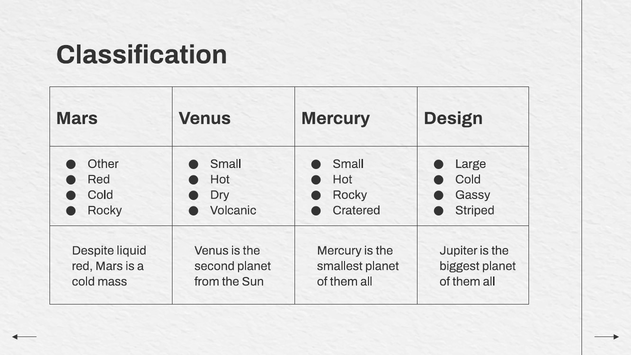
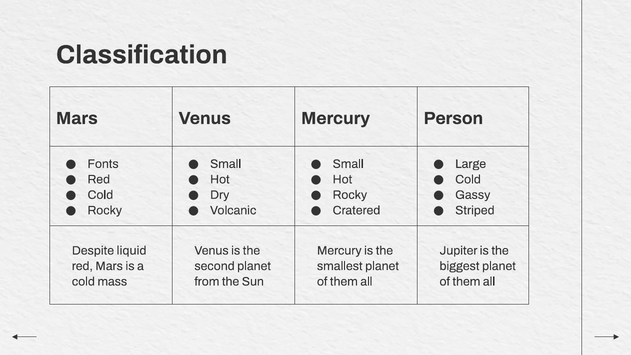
Design: Design -> Person
Other: Other -> Fonts
